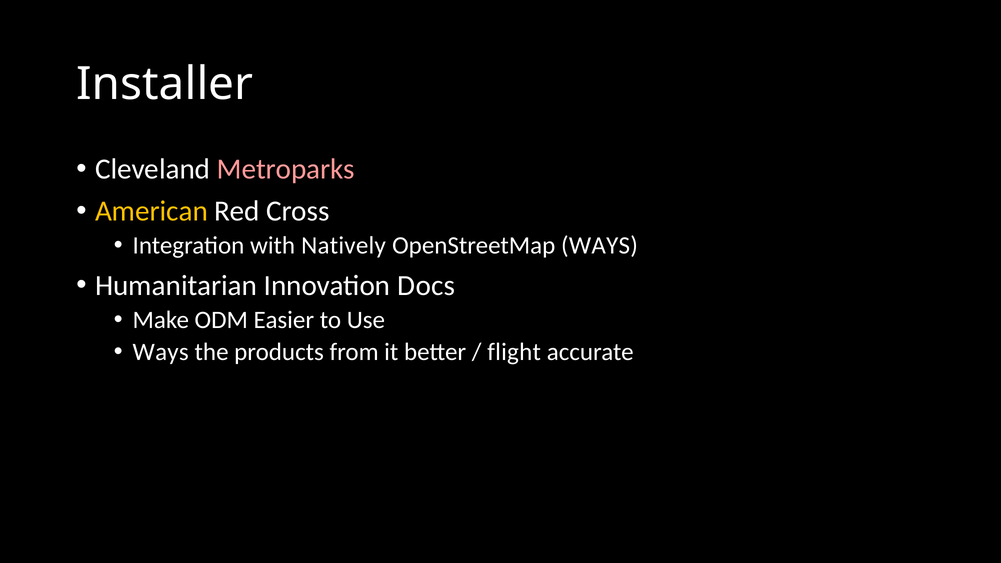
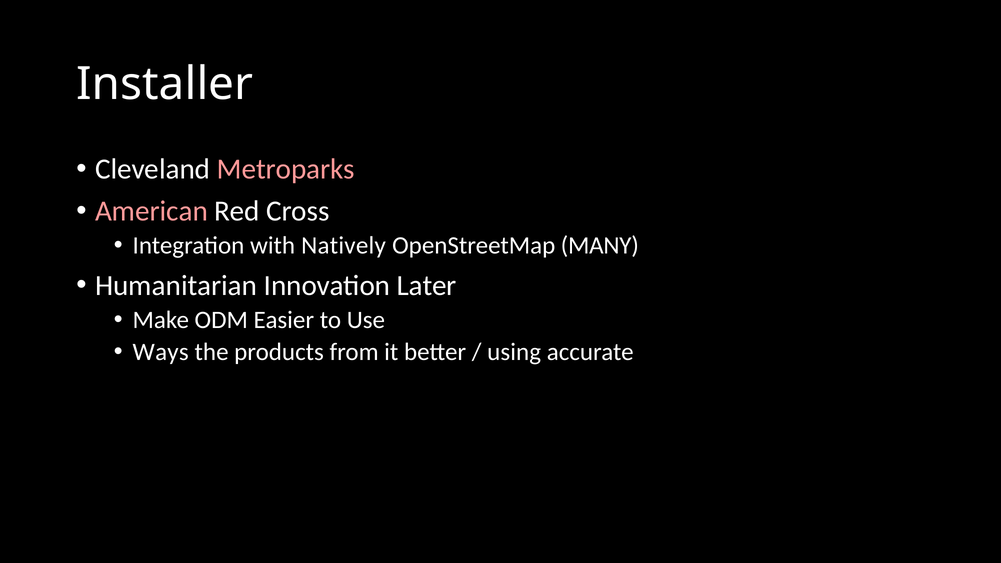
American colour: yellow -> pink
OpenStreetMap WAYS: WAYS -> MANY
Docs: Docs -> Later
flight: flight -> using
